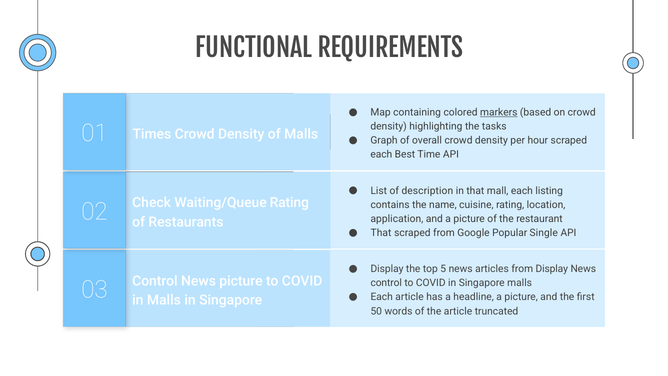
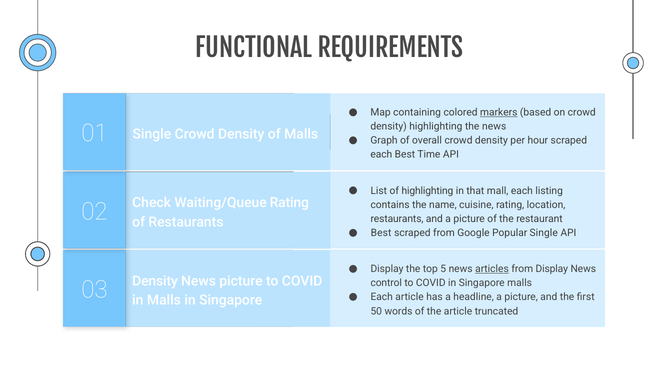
the tasks: tasks -> news
Times at (152, 134): Times -> Single
of description: description -> highlighting
application at (397, 219): application -> restaurants
That at (381, 233): That -> Best
articles underline: none -> present
Control at (155, 281): Control -> Density
